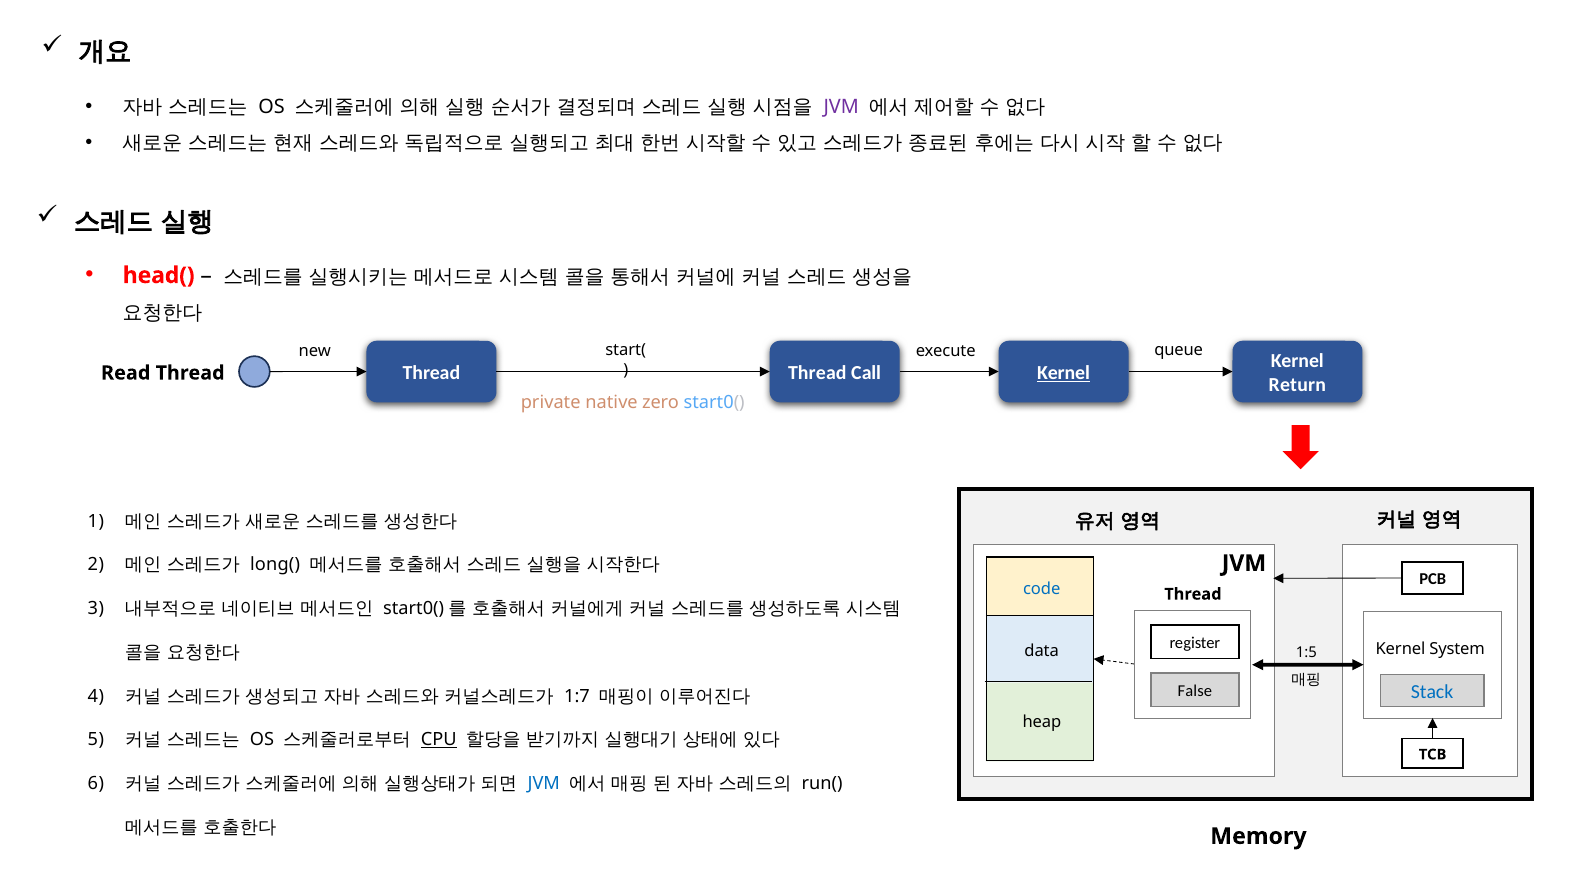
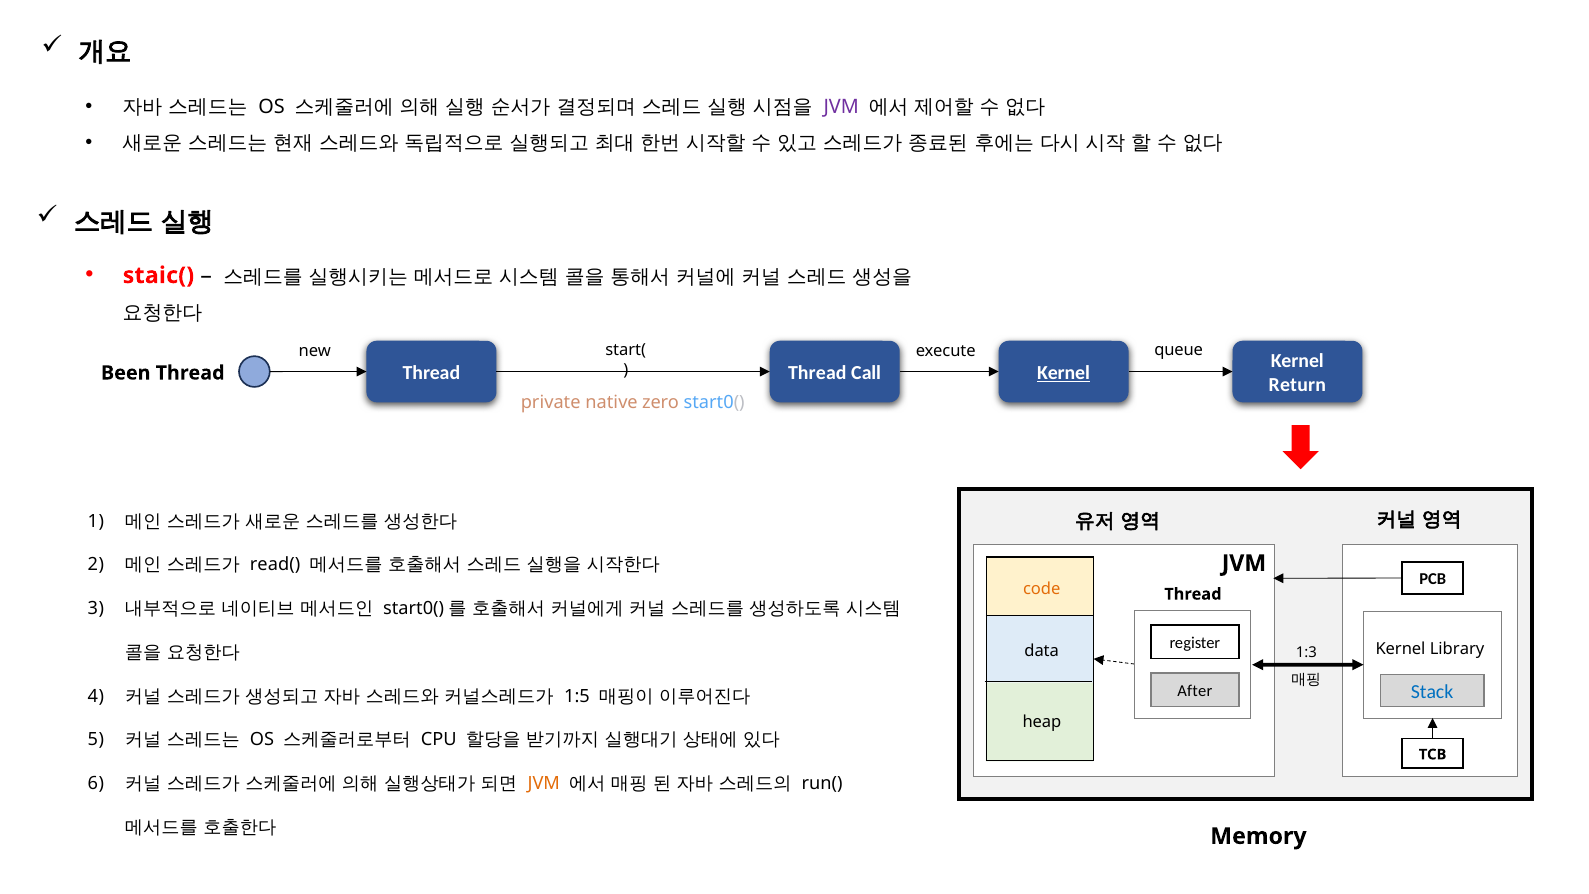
head(: head( -> staic(
Read: Read -> Been
long(: long( -> read(
code colour: blue -> orange
System: System -> Library
1:5: 1:5 -> 1:3
False: False -> After
1:7: 1:7 -> 1:5
CPU underline: present -> none
JVM at (544, 783) colour: blue -> orange
